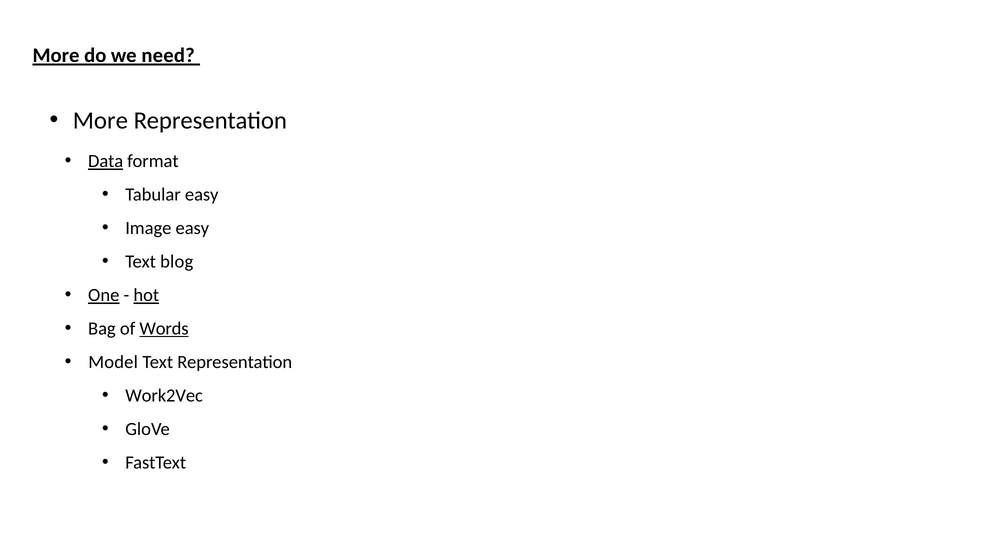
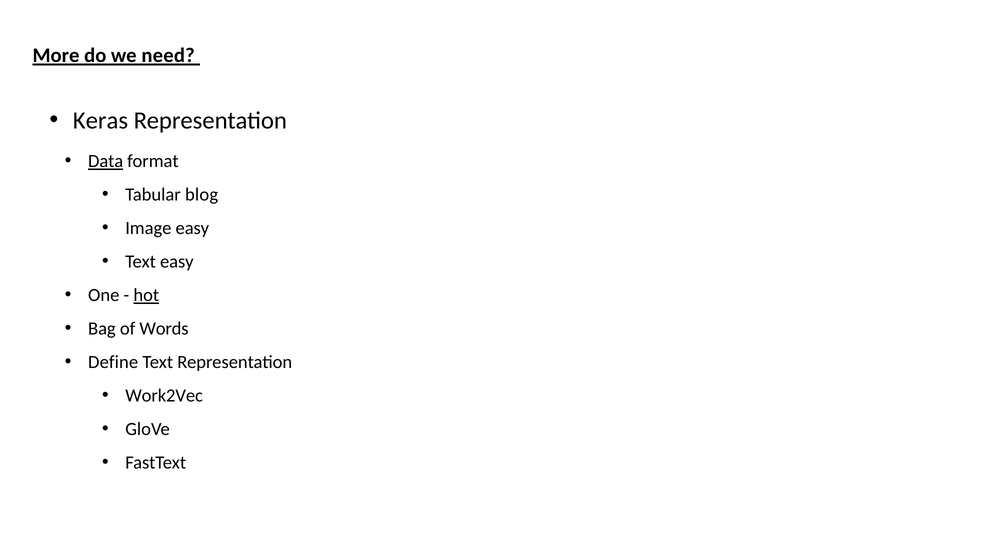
More at (100, 120): More -> Keras
Tabular easy: easy -> blog
Text blog: blog -> easy
One underline: present -> none
Words underline: present -> none
Model: Model -> Define
